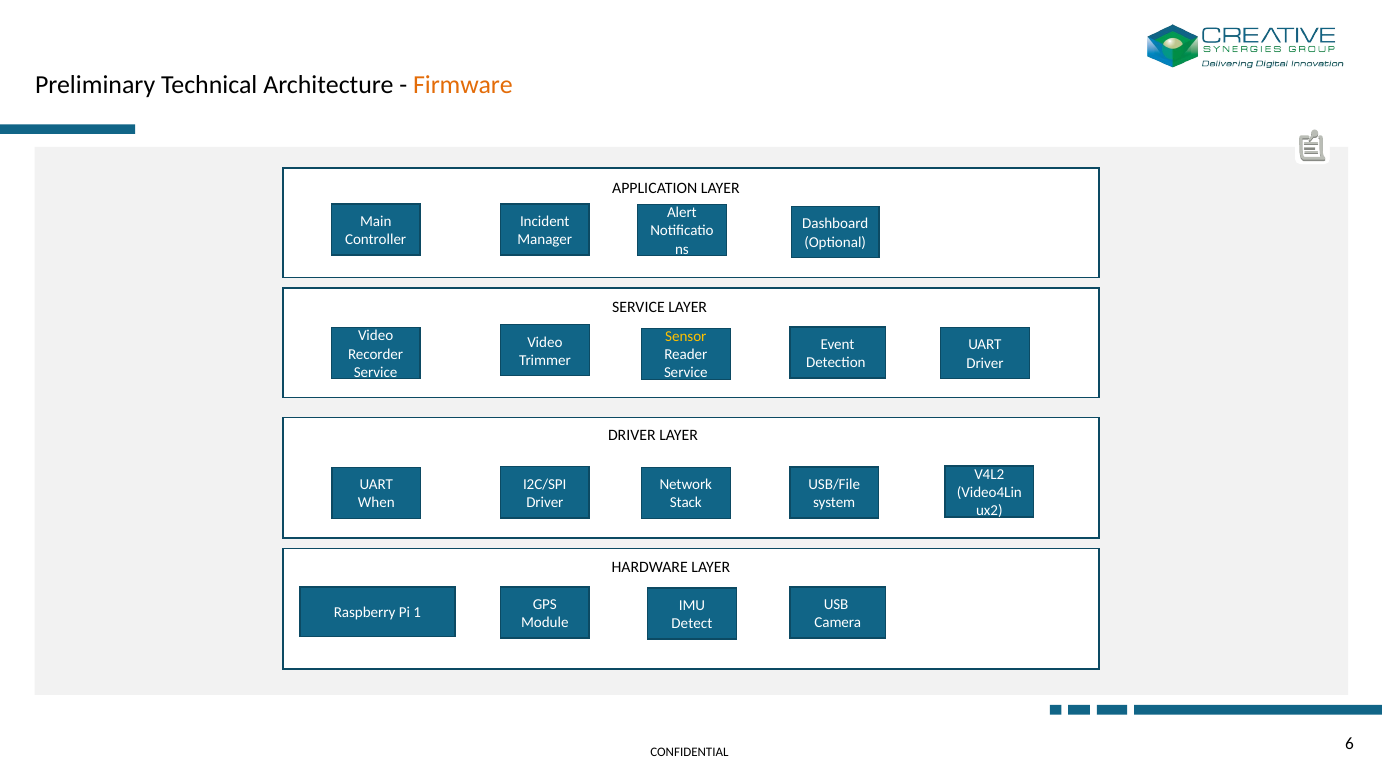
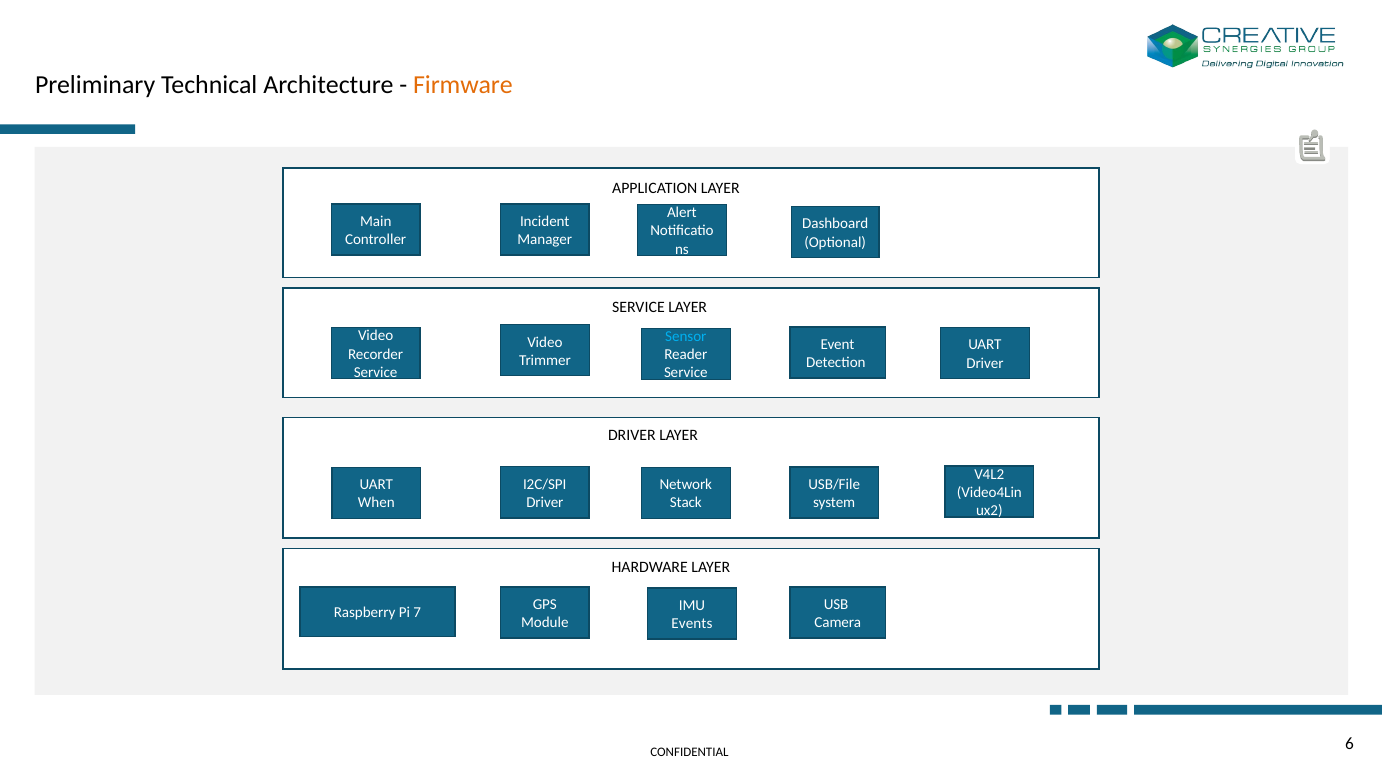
Sensor colour: yellow -> light blue
1: 1 -> 7
Detect: Detect -> Events
